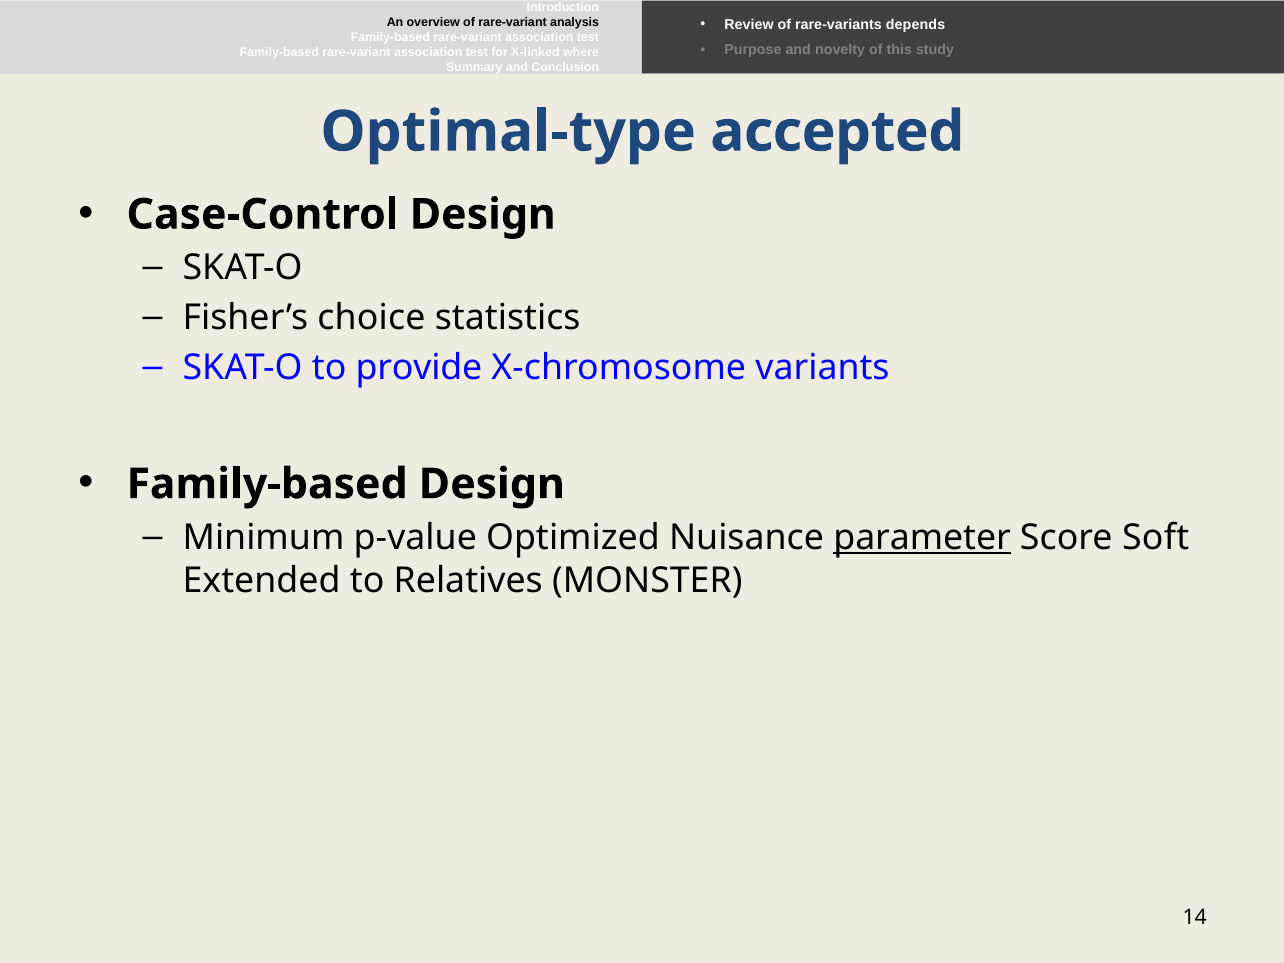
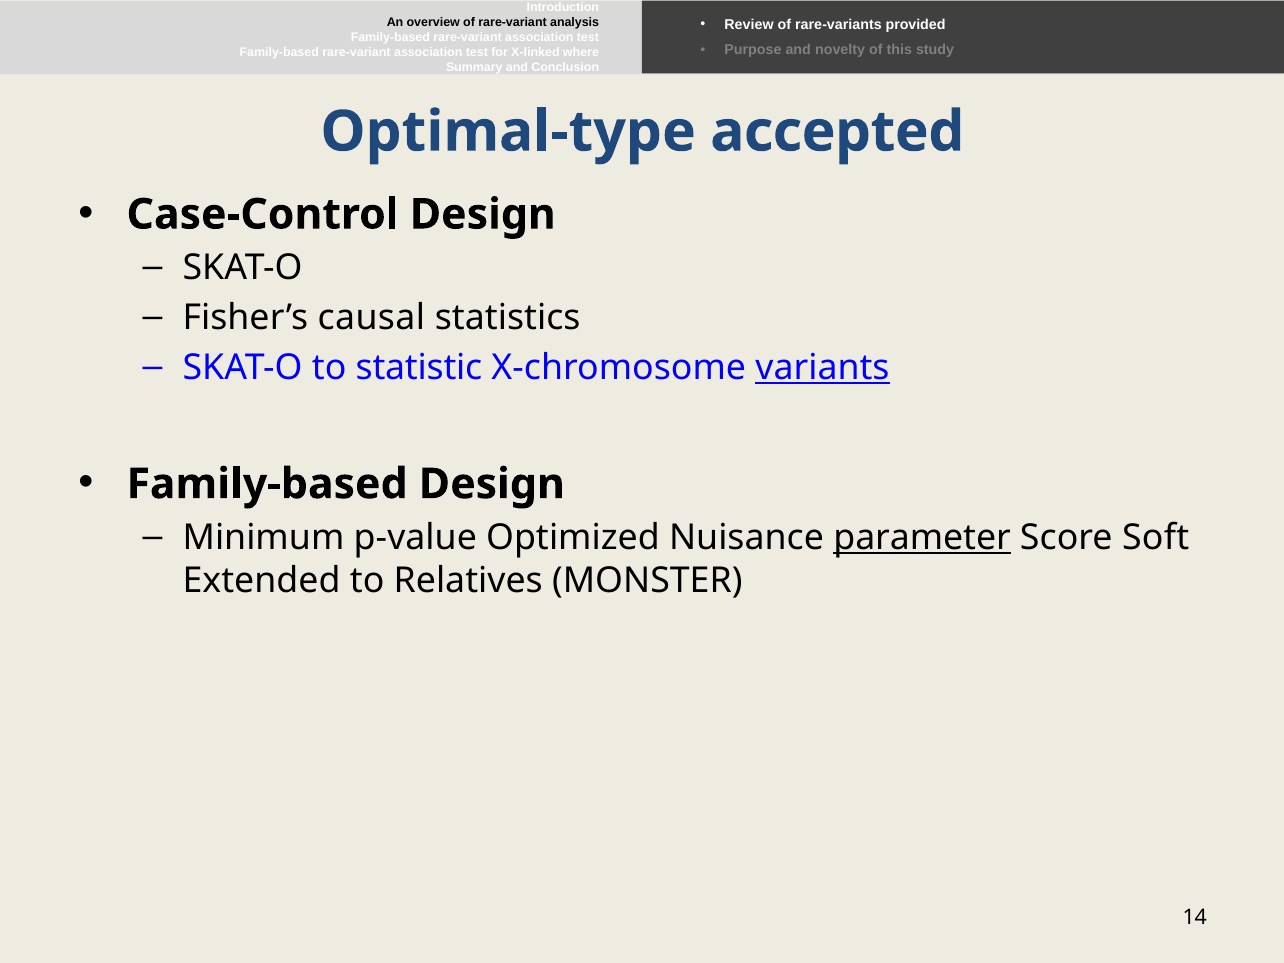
depends: depends -> provided
choice: choice -> causal
provide: provide -> statistic
variants underline: none -> present
